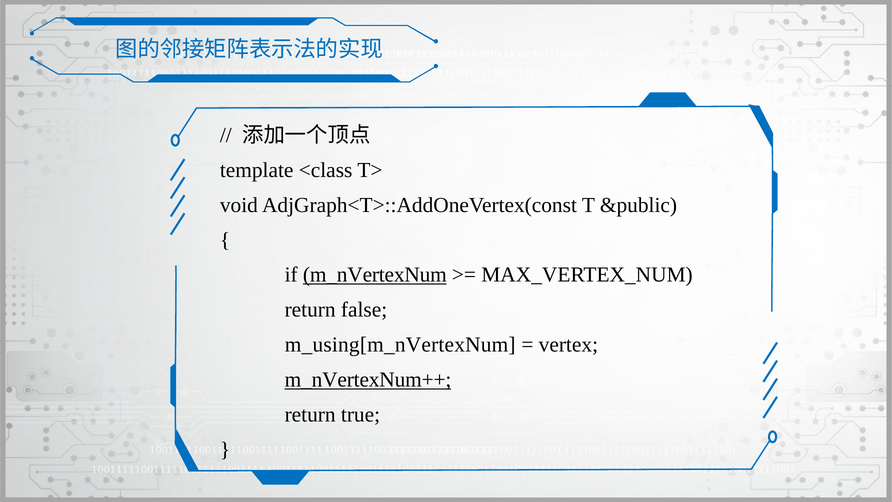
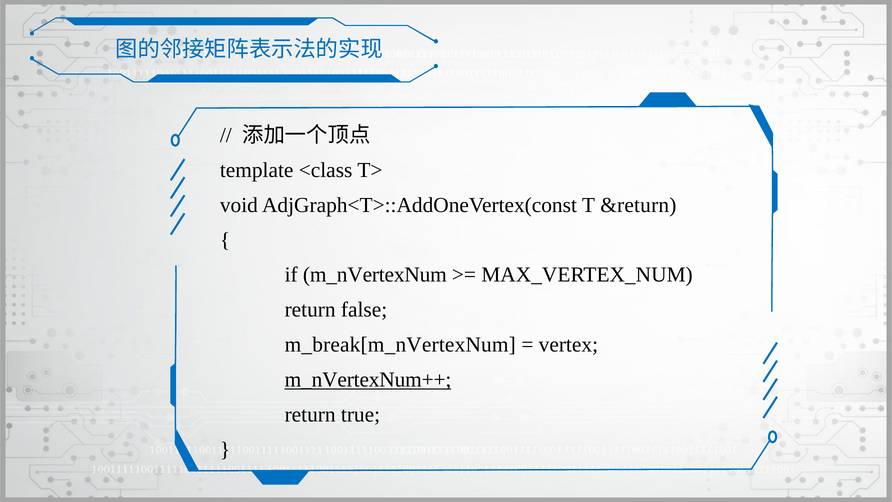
&public: &public -> &return
m_nVertexNum underline: present -> none
m_using[m_nVertexNum: m_using[m_nVertexNum -> m_break[m_nVertexNum
